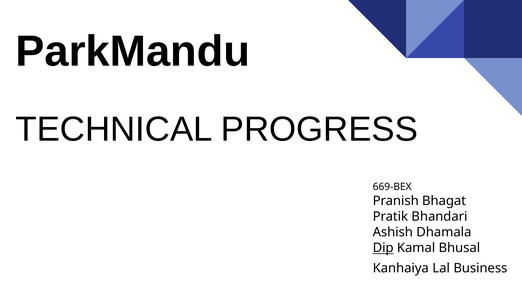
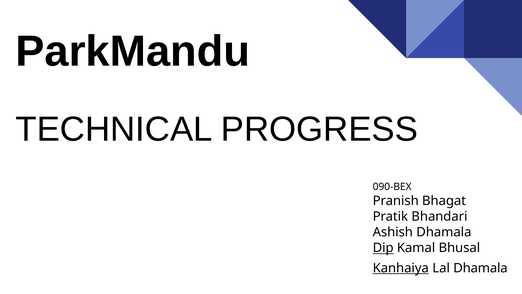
669-BEX: 669-BEX -> 090-BEX
Kanhaiya underline: none -> present
Lal Business: Business -> Dhamala
